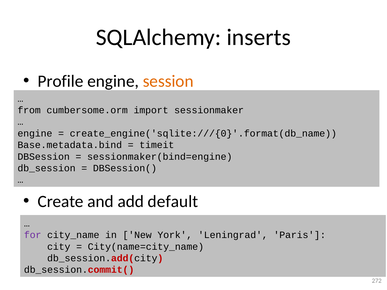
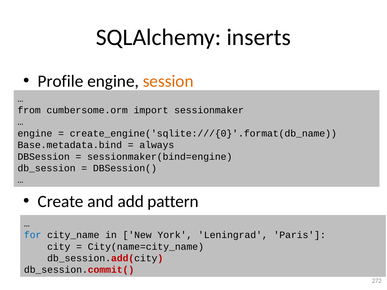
timeit: timeit -> always
default: default -> pattern
for colour: purple -> blue
